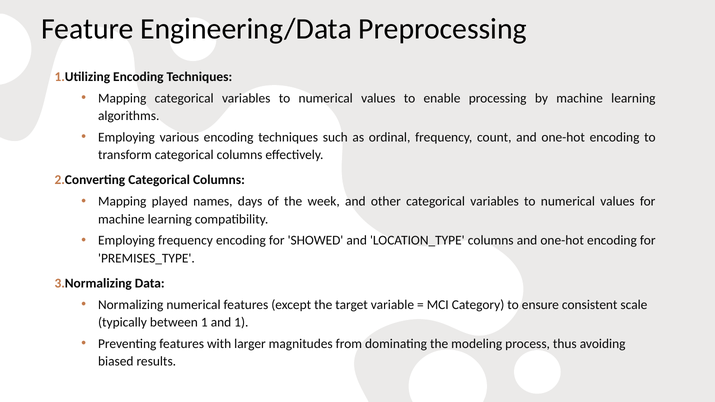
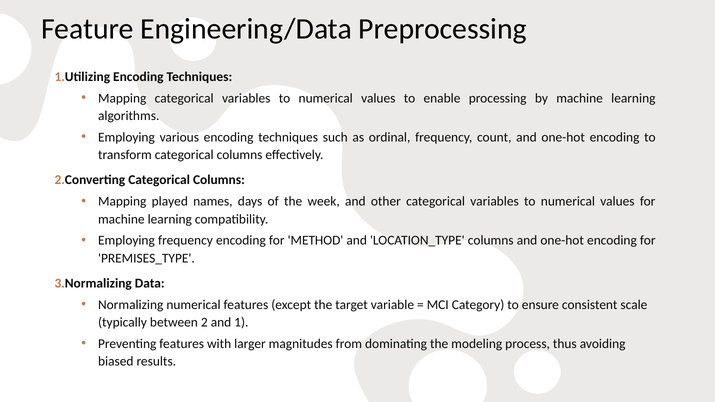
SHOWED: SHOWED -> METHOD
between 1: 1 -> 2
